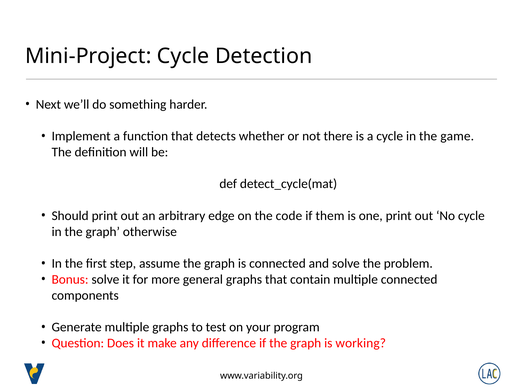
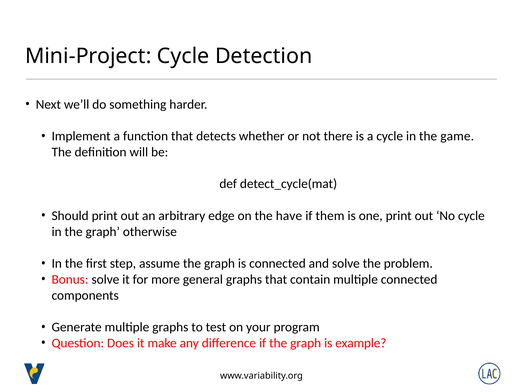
code: code -> have
working: working -> example
